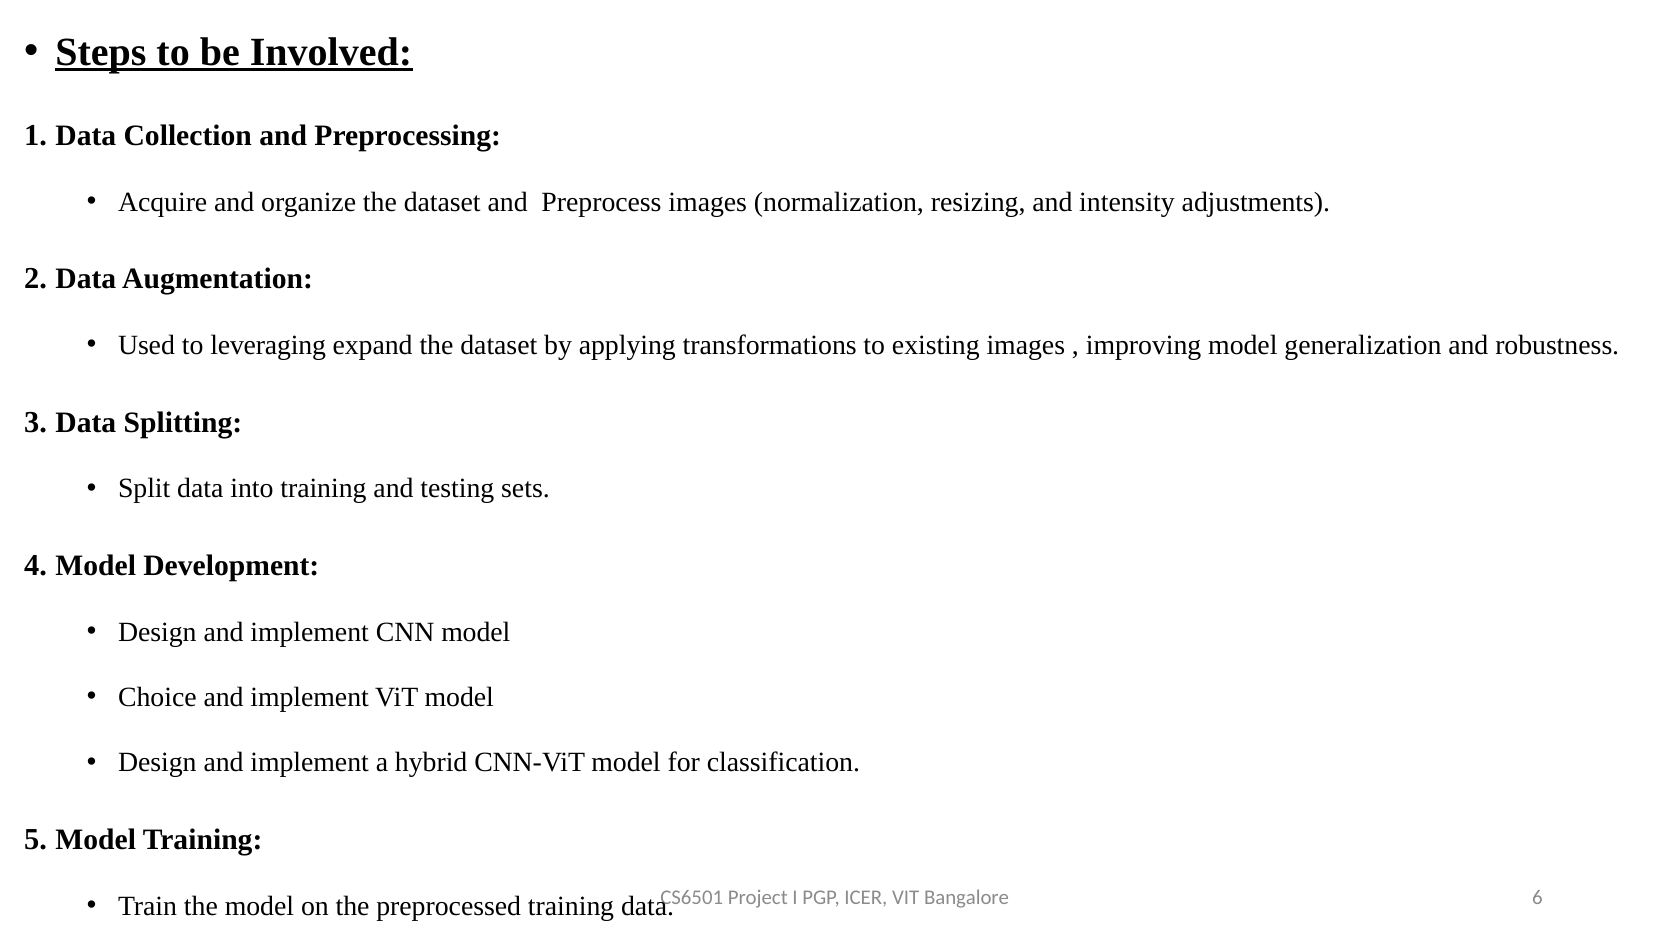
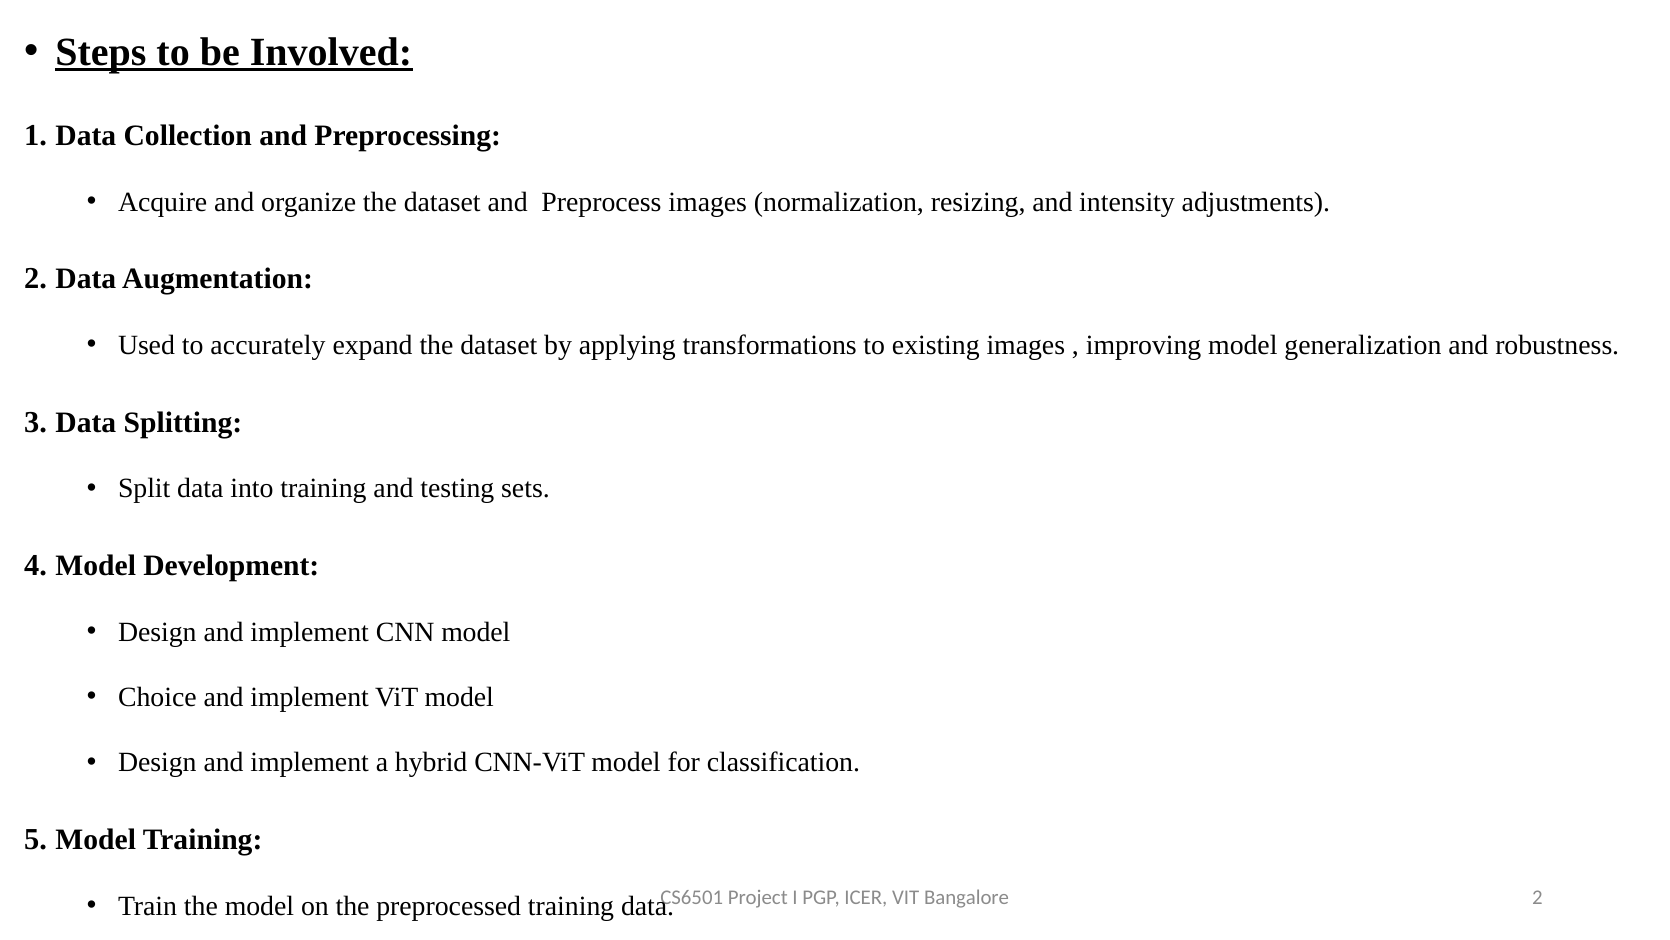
leveraging: leveraging -> accurately
Bangalore 6: 6 -> 2
